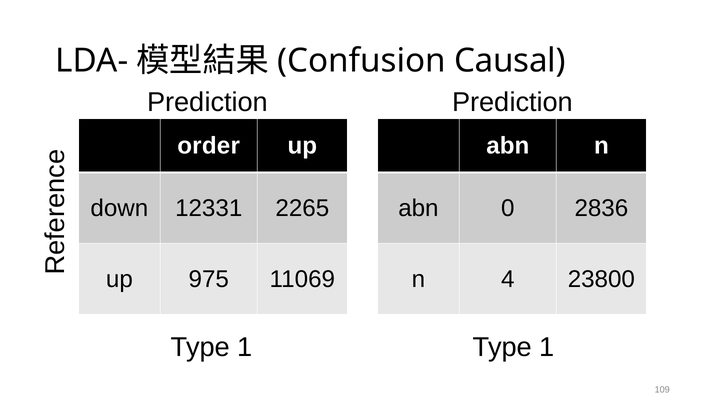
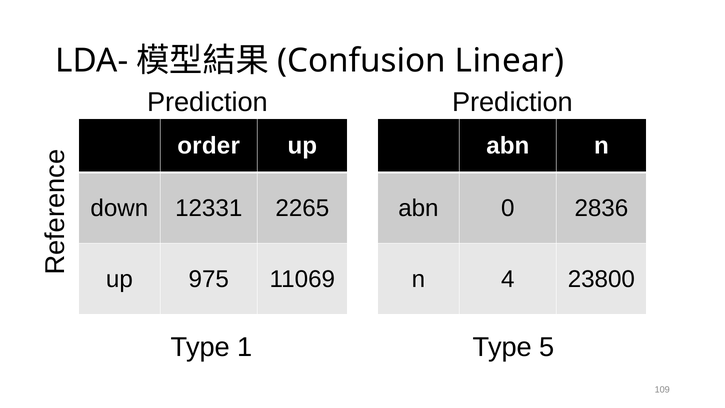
Causal: Causal -> Linear
1 Type 1: 1 -> 5
